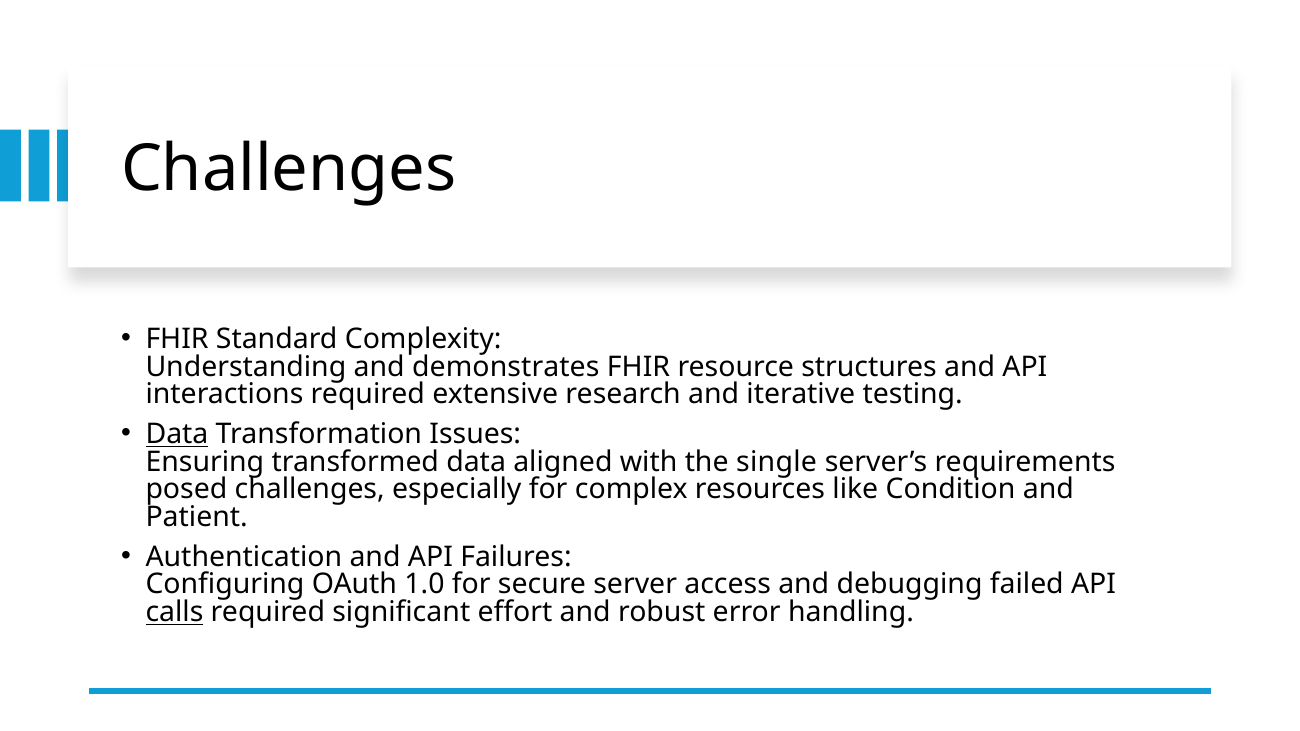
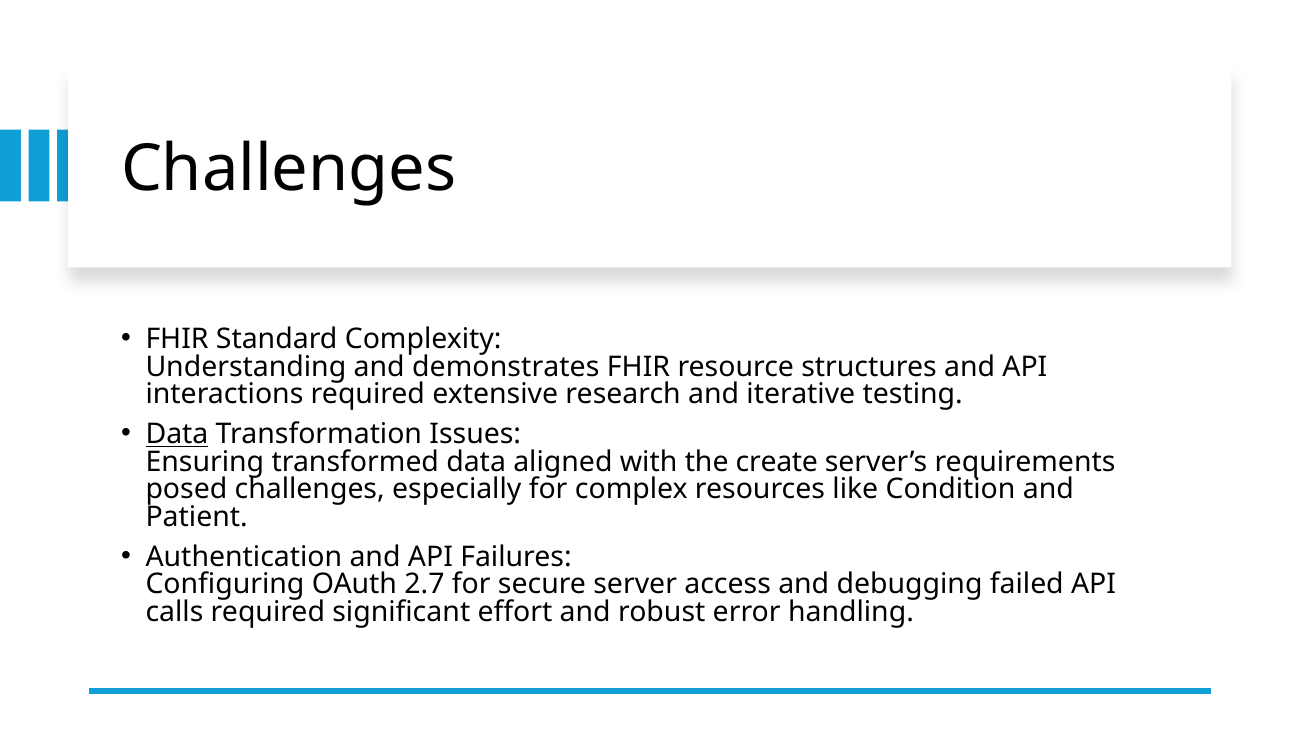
single: single -> create
1.0: 1.0 -> 2.7
calls underline: present -> none
